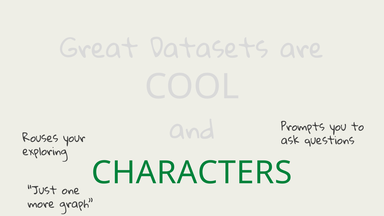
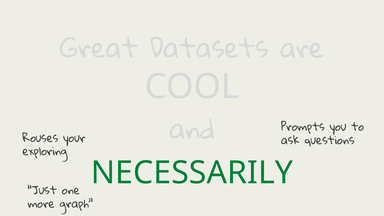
CHARACTERS: CHARACTERS -> NECESSARILY
